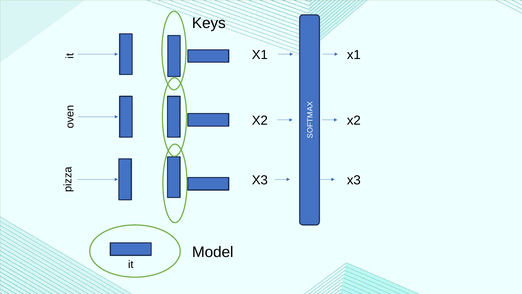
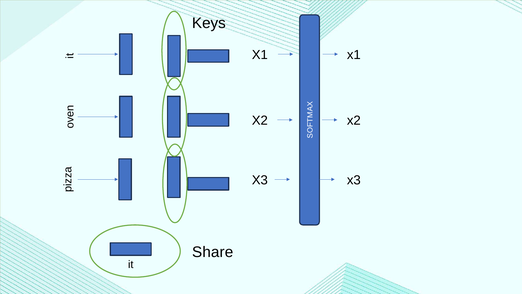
Model: Model -> Share
